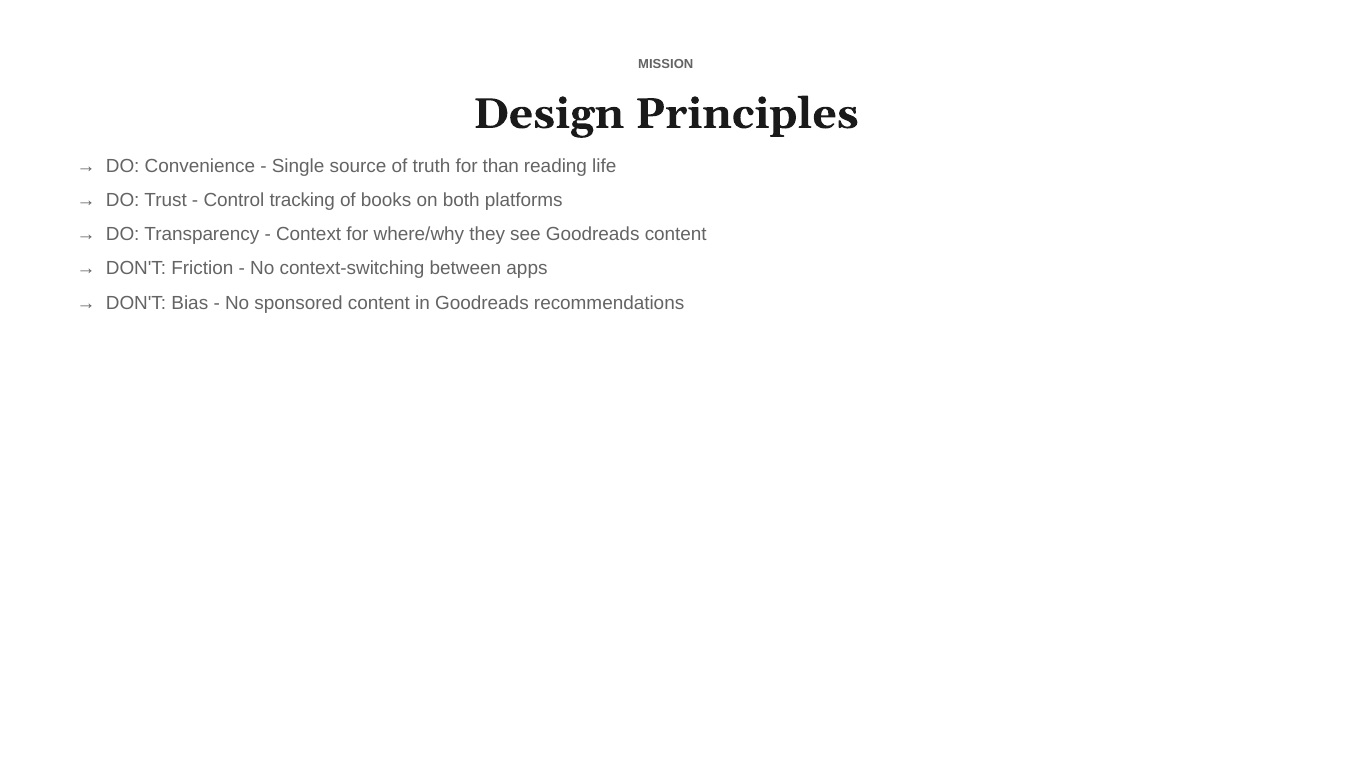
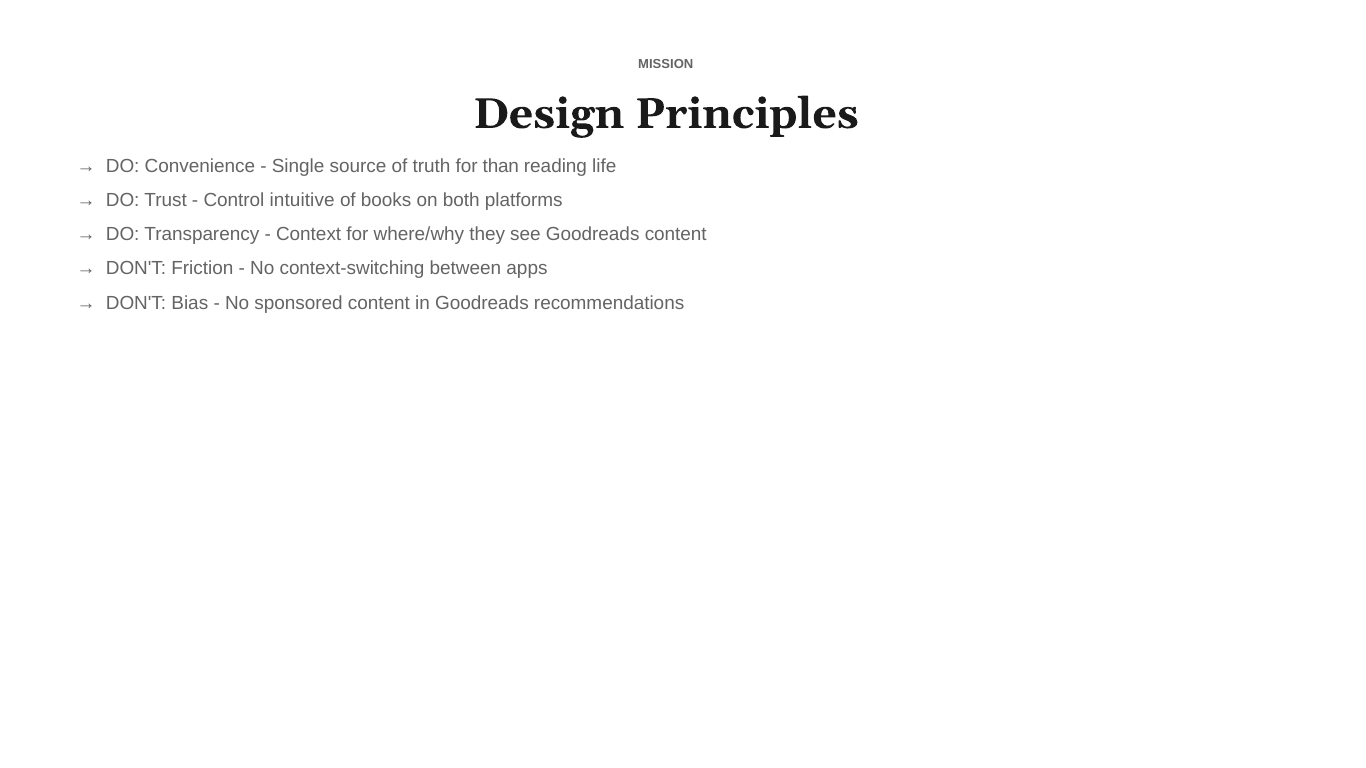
tracking: tracking -> intuitive
